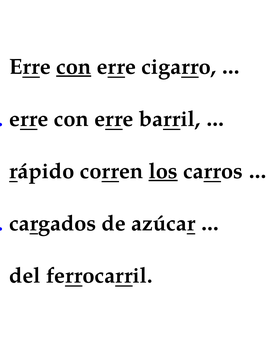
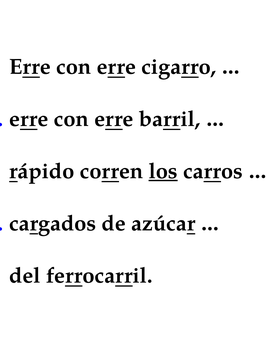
con at (74, 67) underline: present -> none
